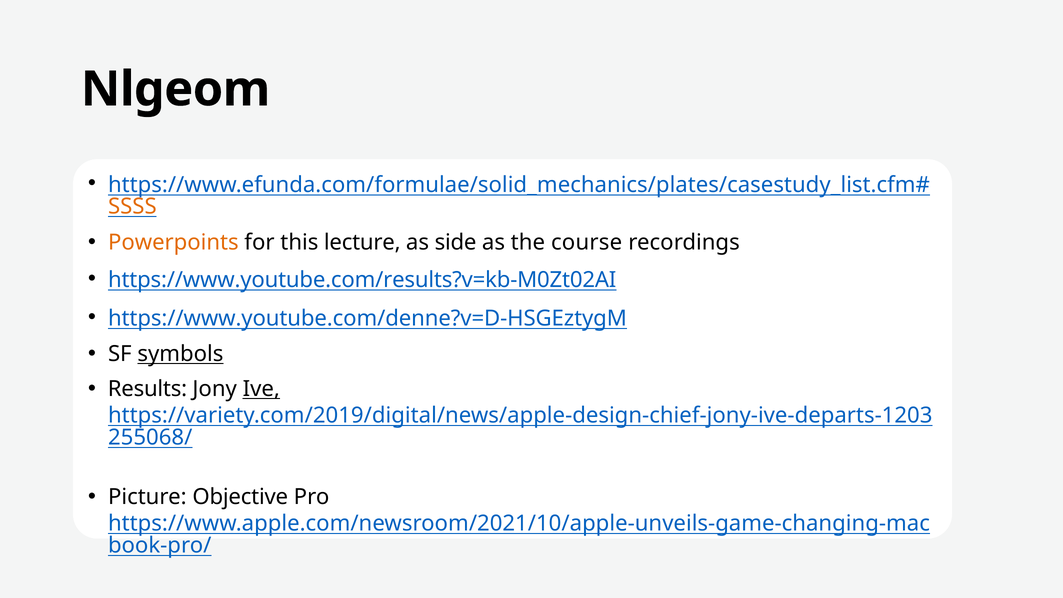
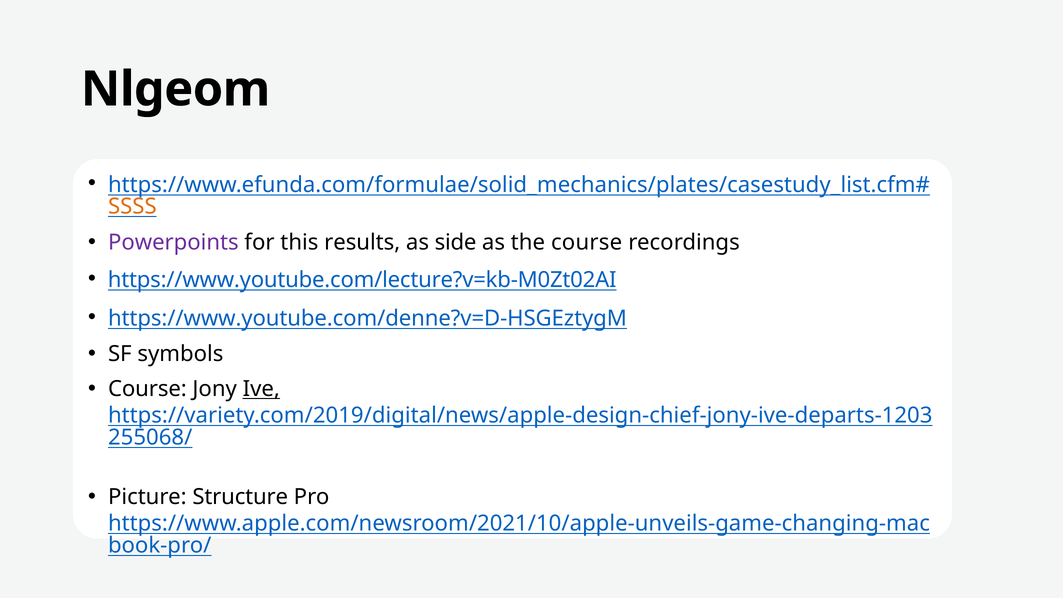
Powerpoints colour: orange -> purple
lecture: lecture -> results
https://www.youtube.com/results?v=kb-M0Zt02AI: https://www.youtube.com/results?v=kb-M0Zt02AI -> https://www.youtube.com/lecture?v=kb-M0Zt02AI
symbols underline: present -> none
Results at (147, 389): Results -> Course
Objective: Objective -> Structure
